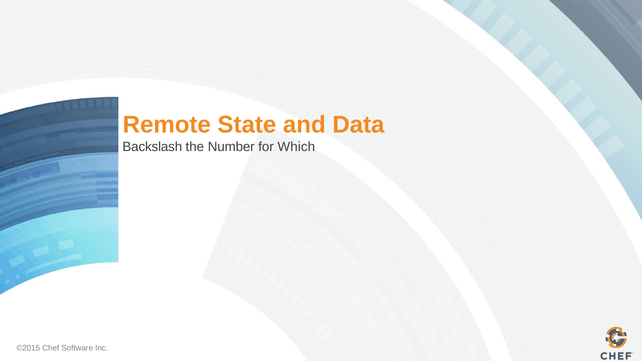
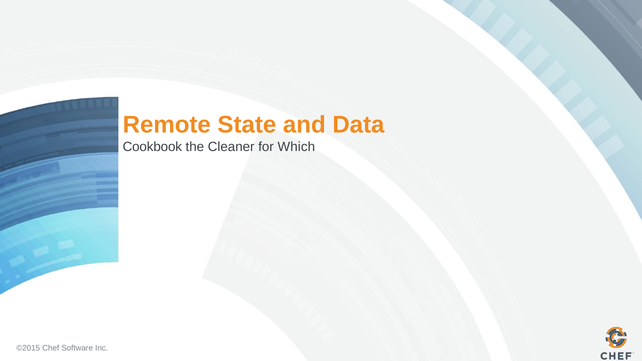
Backslash: Backslash -> Cookbook
Number: Number -> Cleaner
